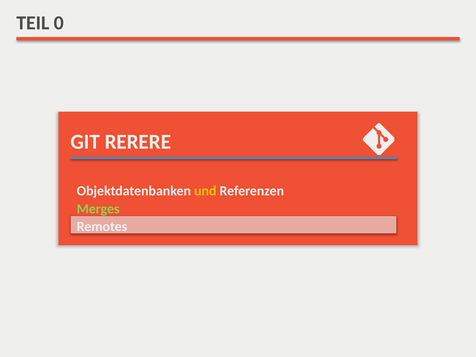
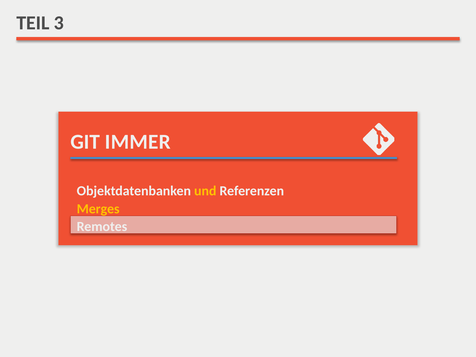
0: 0 -> 3
RERERE: RERERE -> IMMER
Merges colour: light green -> yellow
